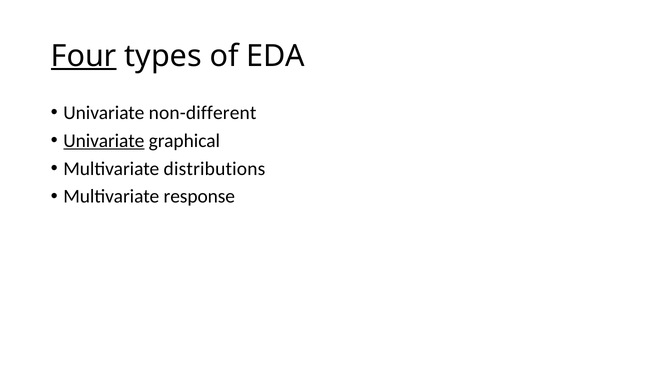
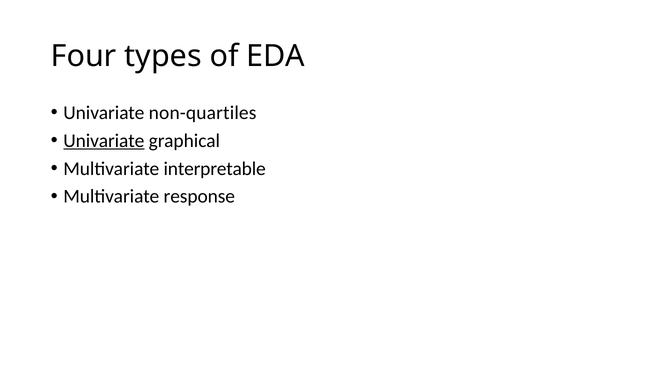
Four underline: present -> none
non-different: non-different -> non-quartiles
distributions: distributions -> interpretable
